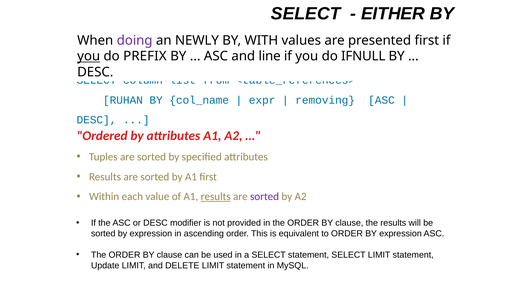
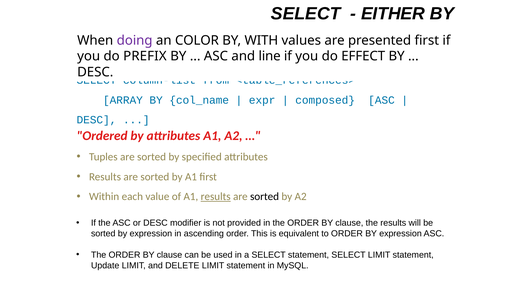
NEWLY: NEWLY -> COLOR
you at (89, 56) underline: present -> none
IFNULL: IFNULL -> EFFECT
RUHAN: RUHAN -> ARRAY
removing: removing -> composed
sorted at (265, 196) colour: purple -> black
